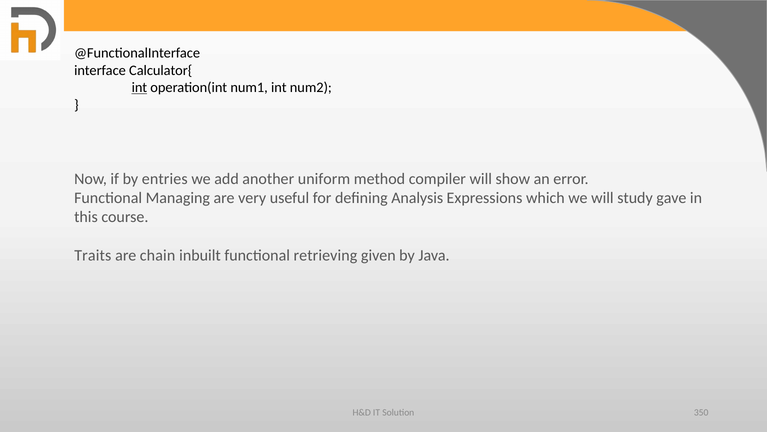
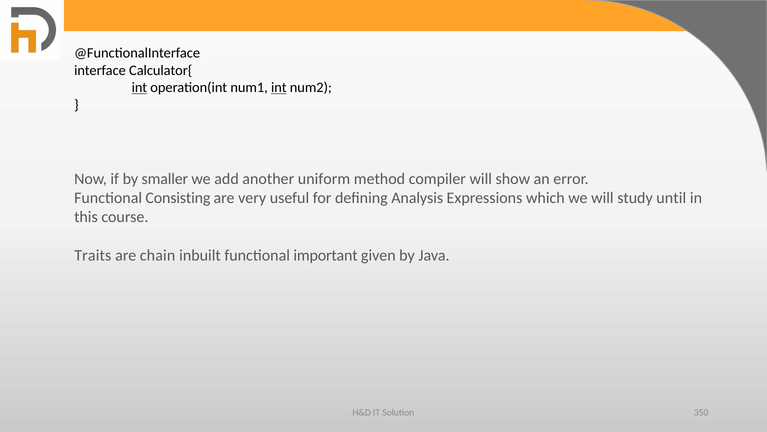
int at (279, 87) underline: none -> present
entries: entries -> smaller
Managing: Managing -> Consisting
gave: gave -> until
retrieving: retrieving -> important
